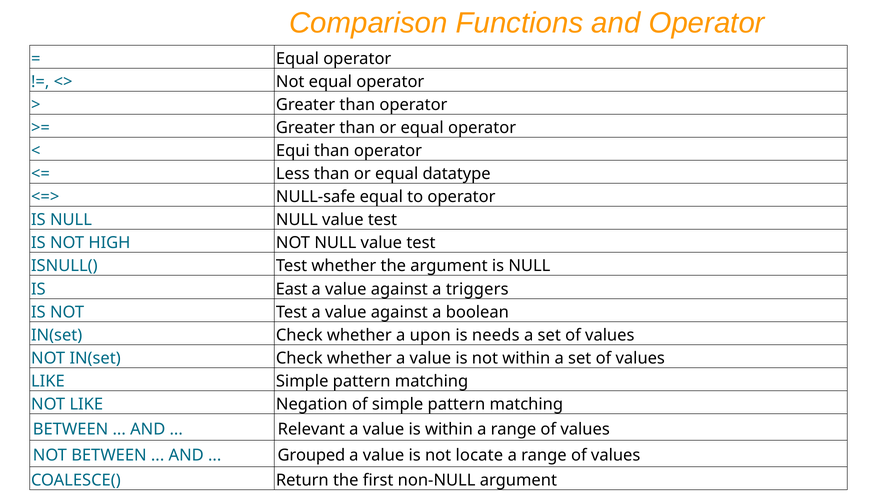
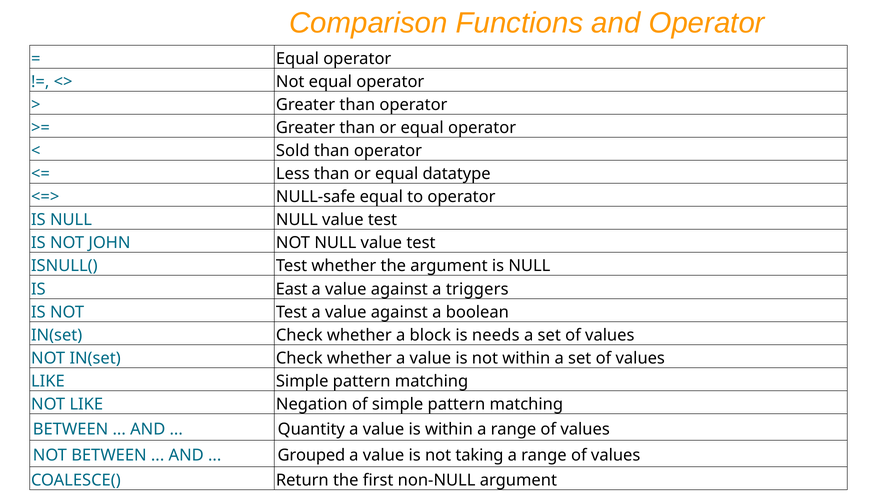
Equi: Equi -> Sold
HIGH: HIGH -> JOHN
upon: upon -> block
Relevant: Relevant -> Quantity
locate: locate -> taking
